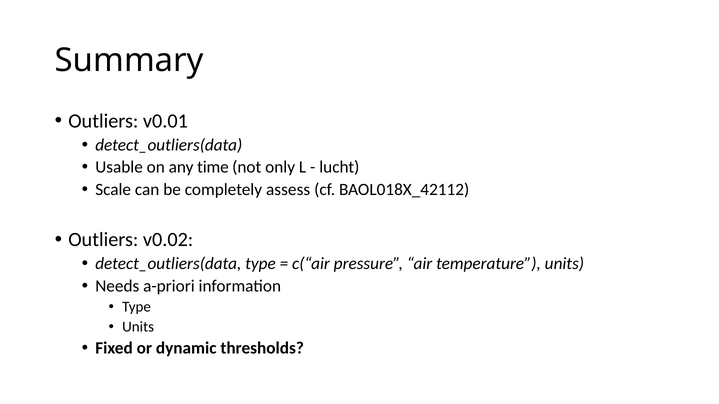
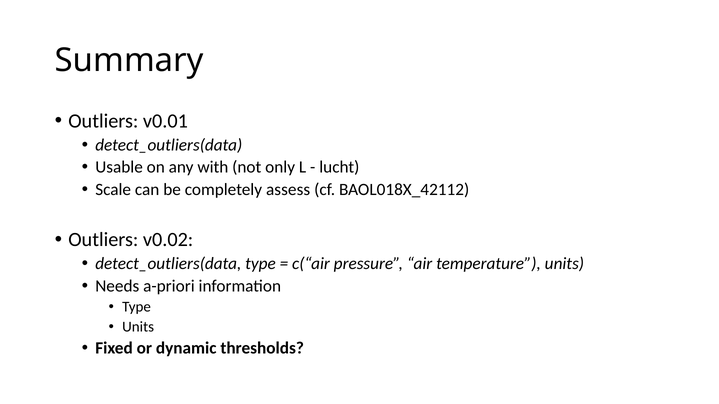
time: time -> with
